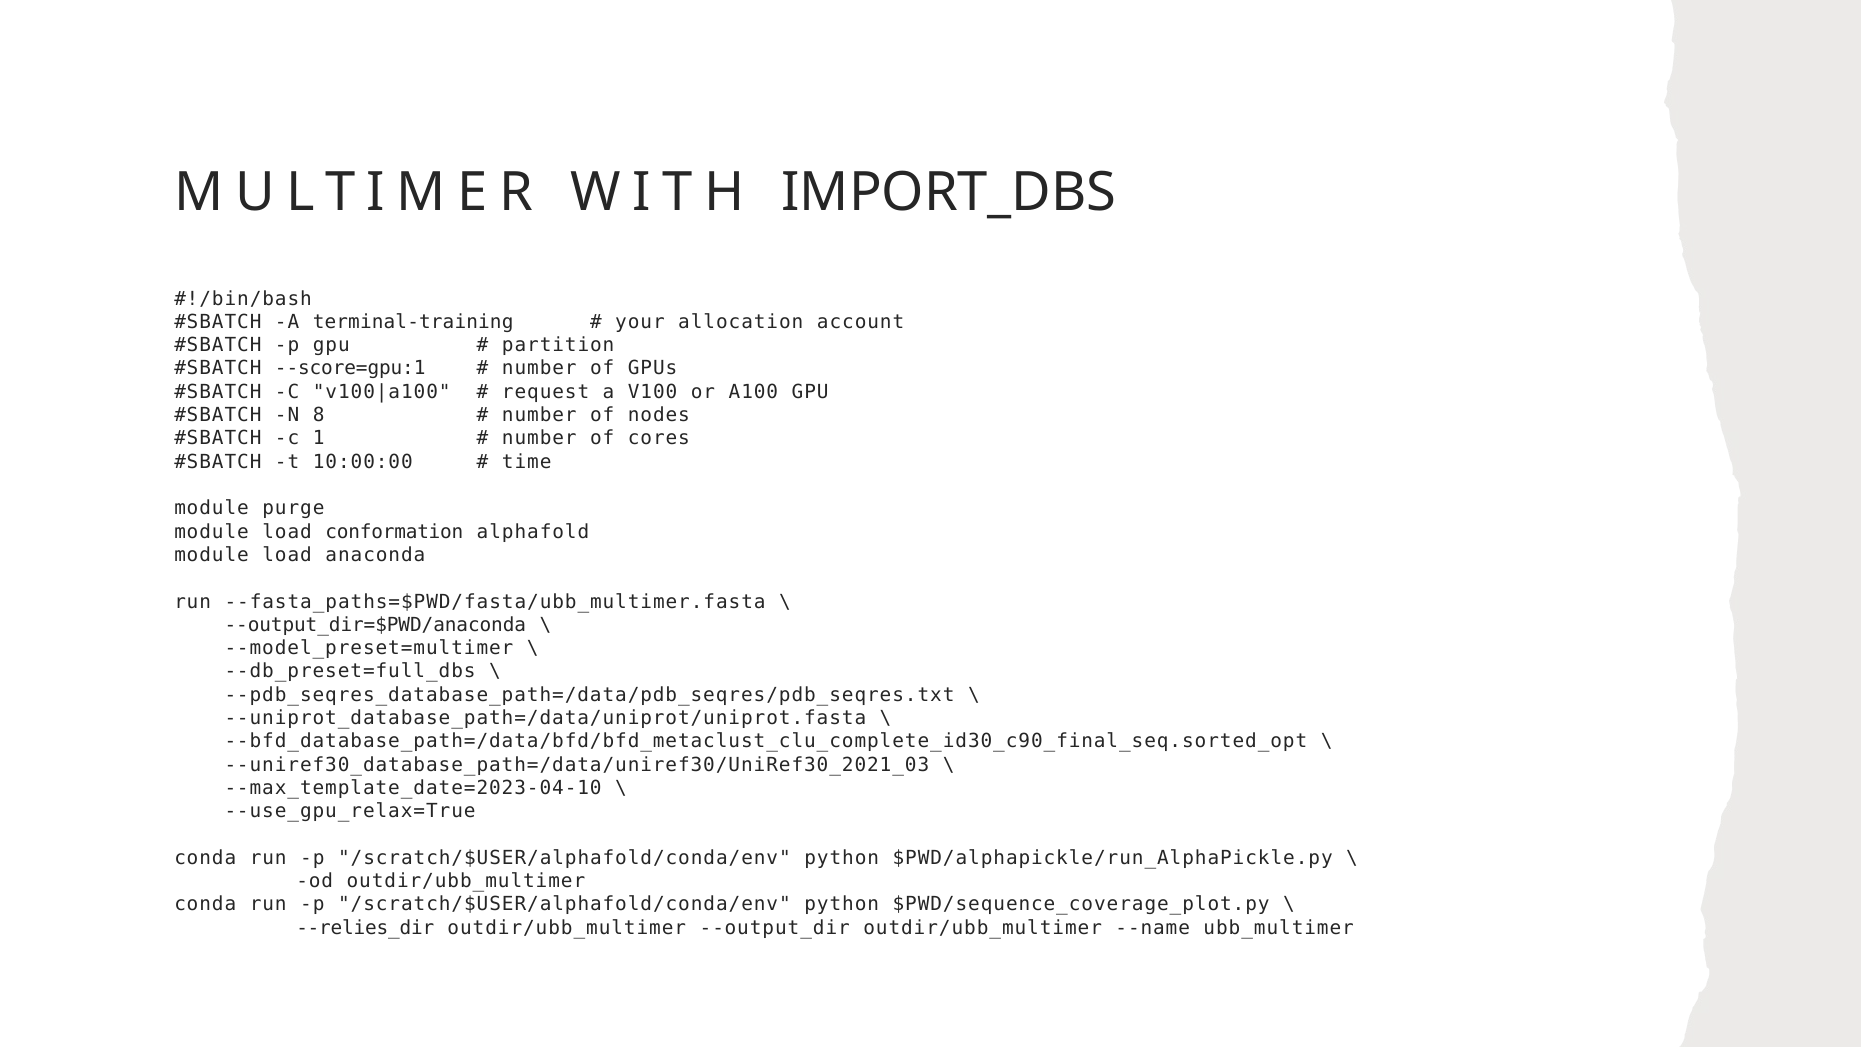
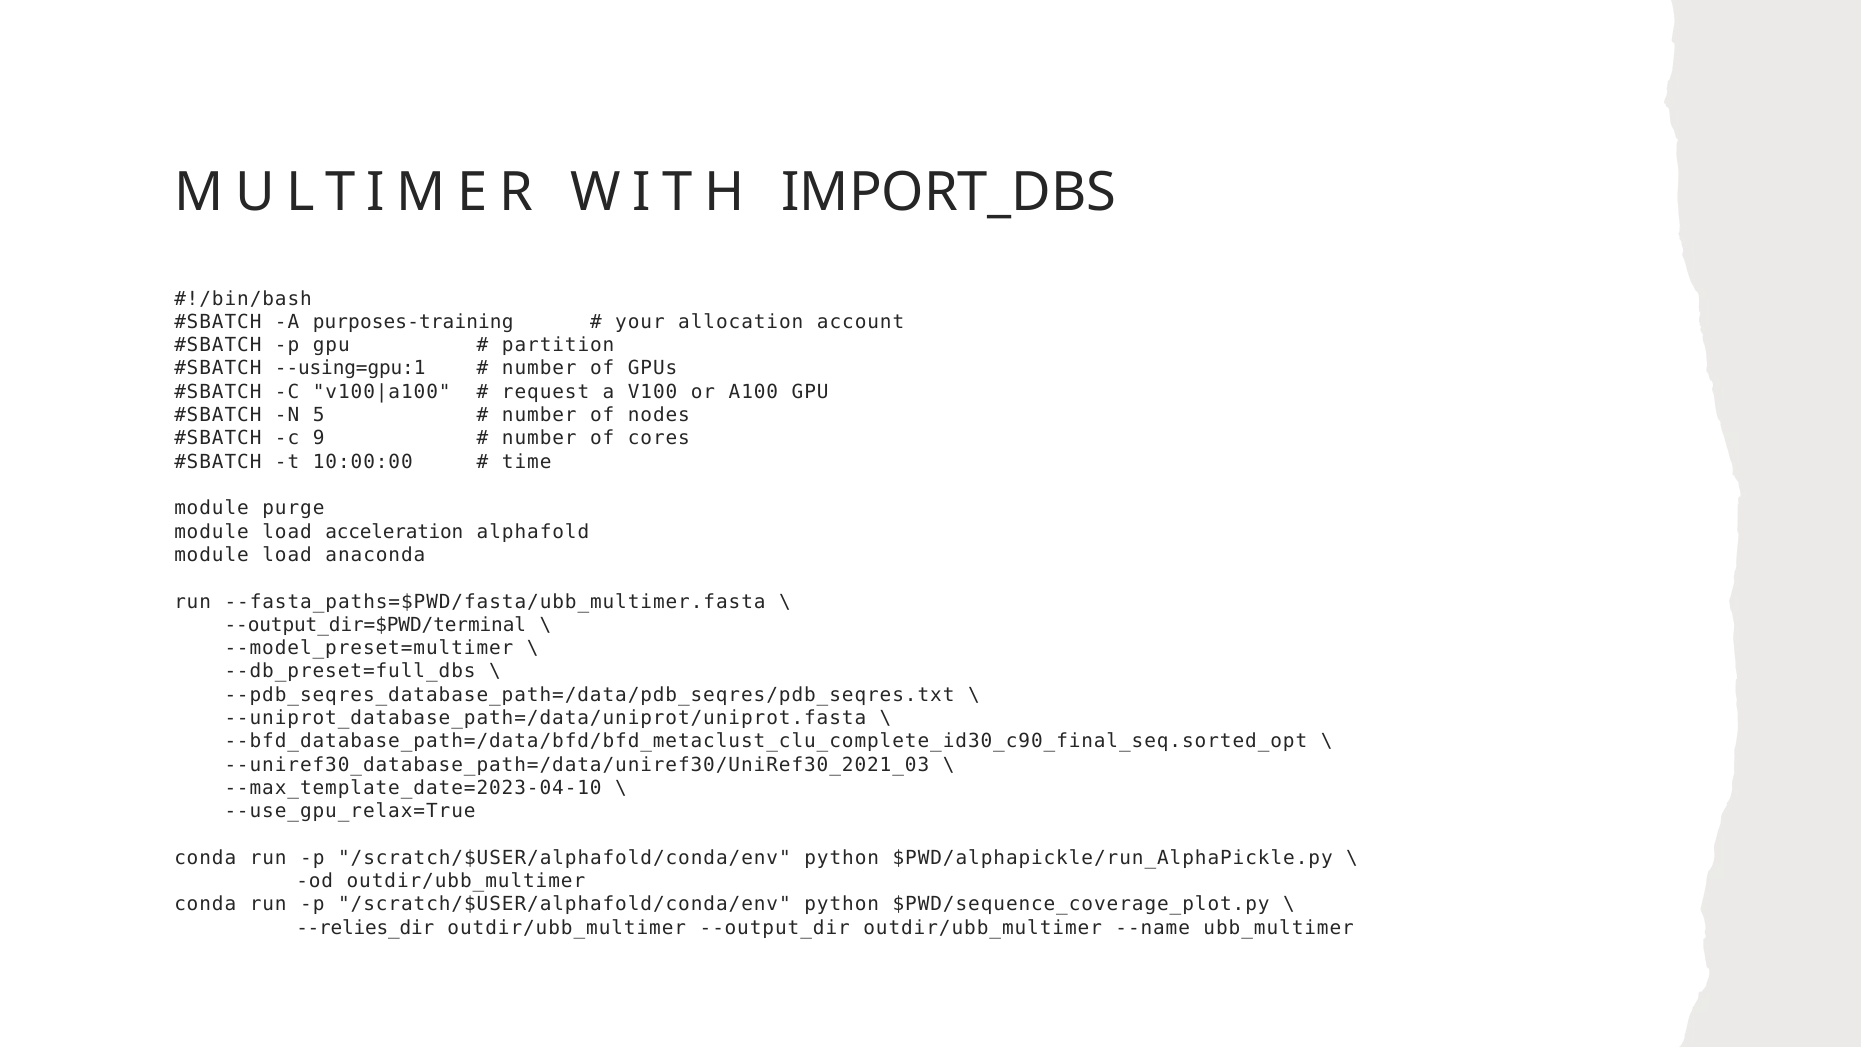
terminal-training: terminal-training -> purposes-training
--score=gpu:1: --score=gpu:1 -> --using=gpu:1
8: 8 -> 5
1: 1 -> 9
conformation: conformation -> acceleration
--output_dir=$PWD/anaconda: --output_dir=$PWD/anaconda -> --output_dir=$PWD/terminal
